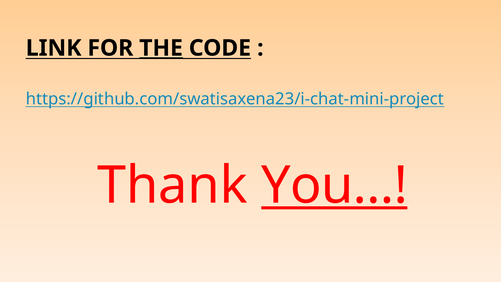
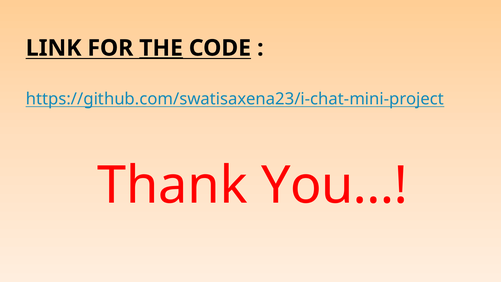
You… underline: present -> none
